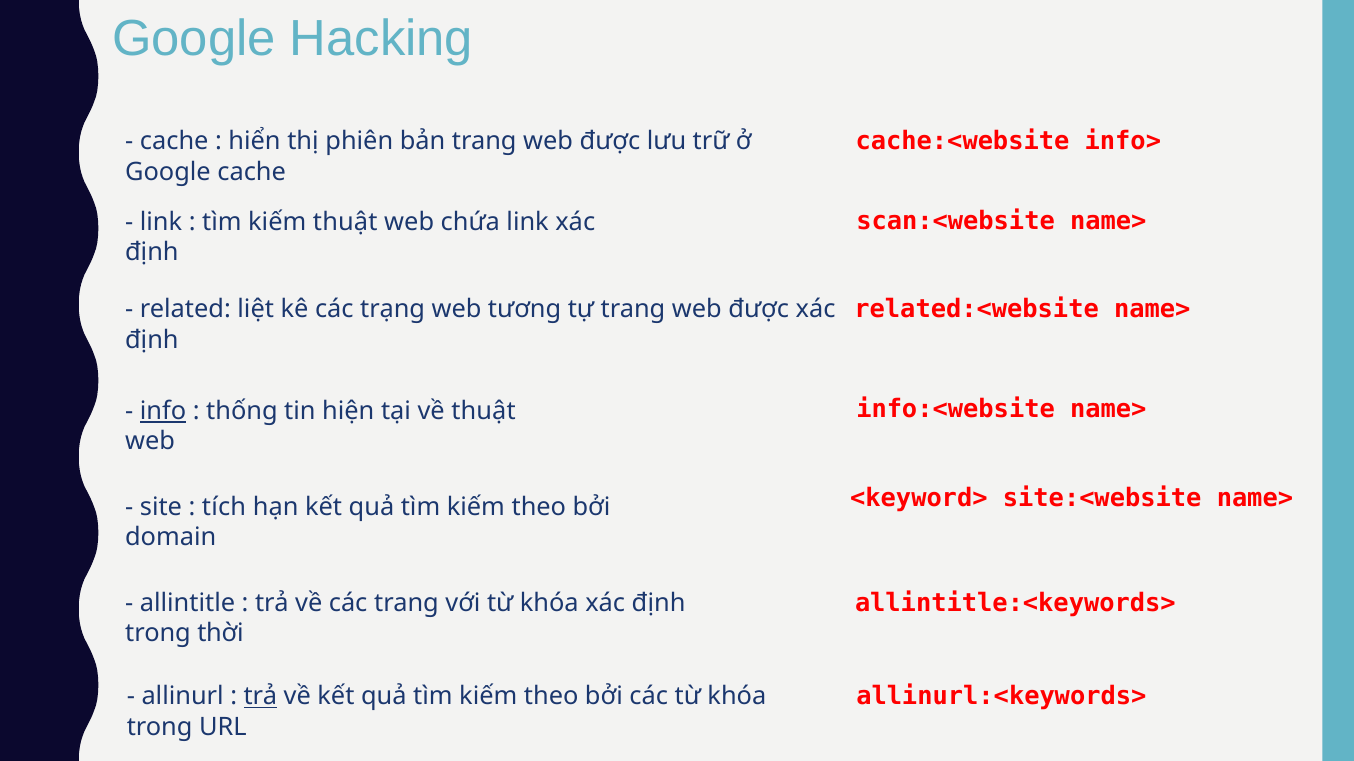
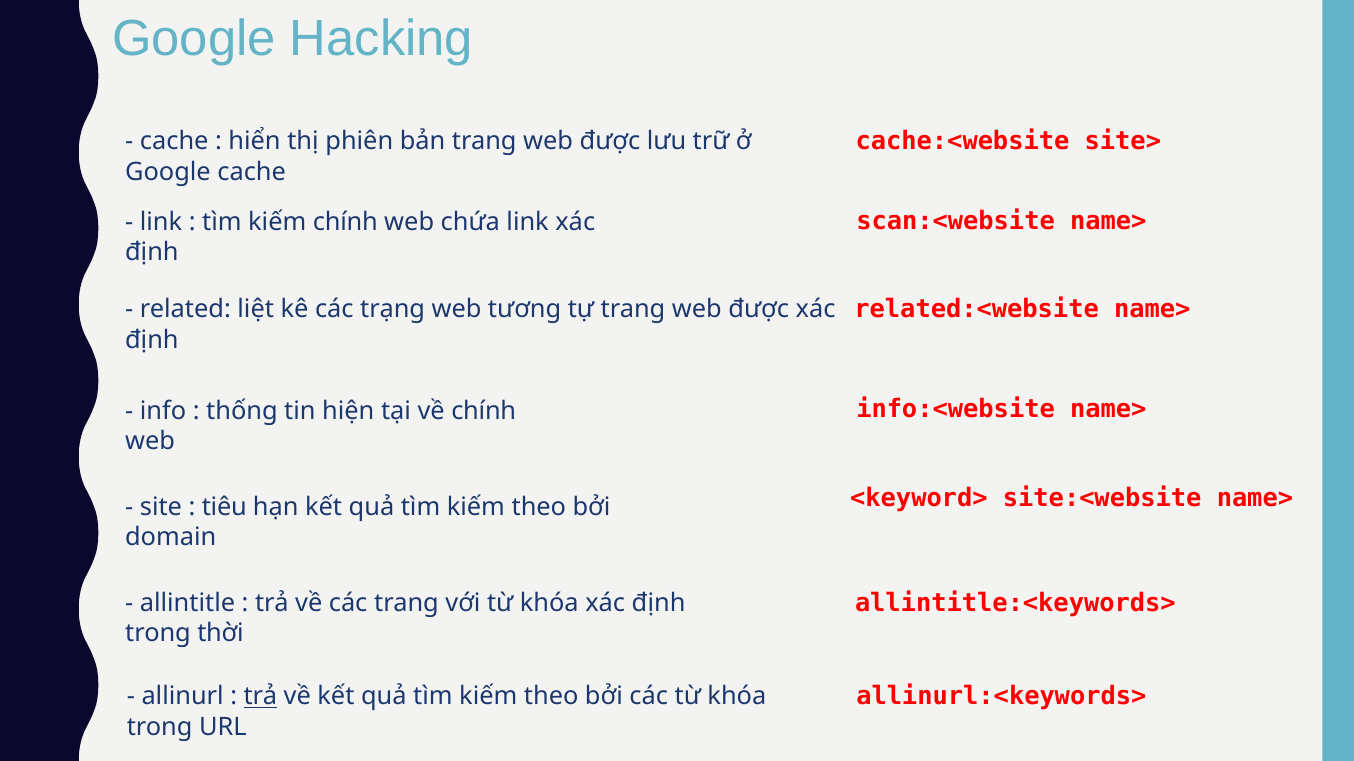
info>: info> -> site>
kiếm thuật: thuật -> chính
info underline: present -> none
về thuật: thuật -> chính
tích: tích -> tiêu
